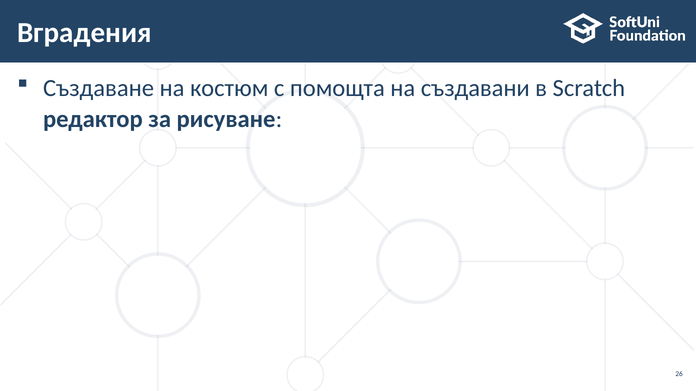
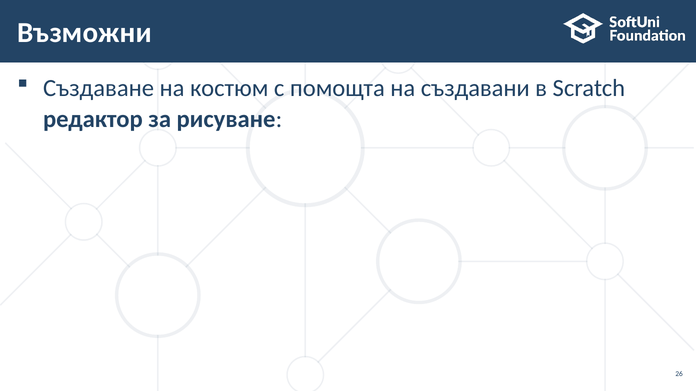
Вградения: Вградения -> Възможни
